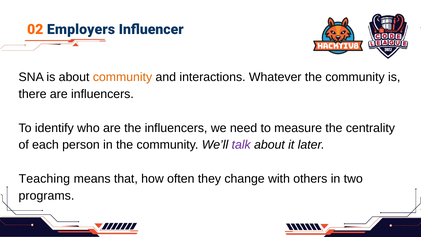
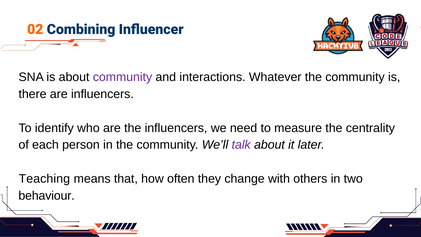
Employers: Employers -> Combining
community at (123, 77) colour: orange -> purple
programs: programs -> behaviour
